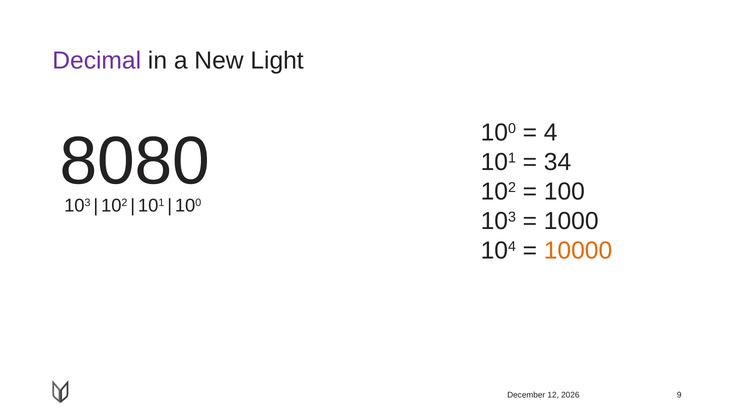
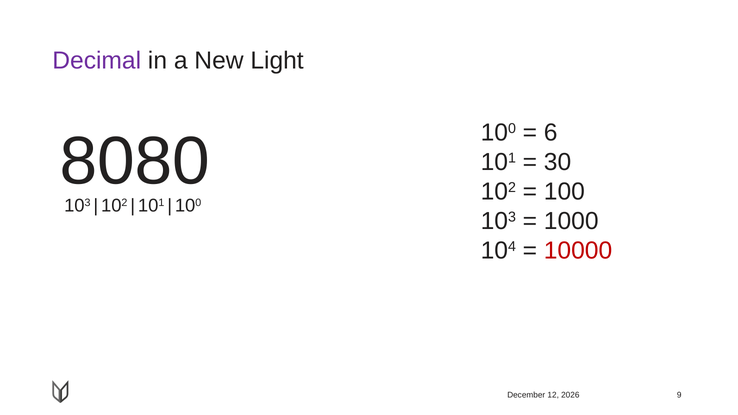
4: 4 -> 6
34: 34 -> 30
10000 colour: orange -> red
